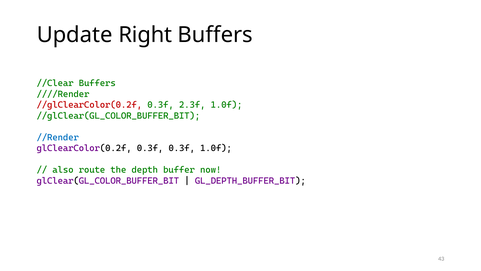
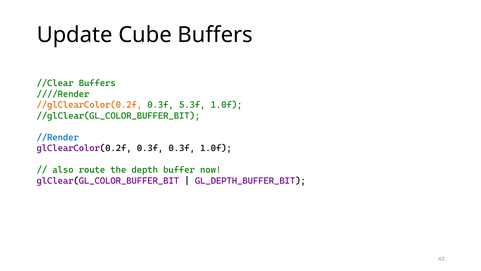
Right: Right -> Cube
//glClearColor(0.2f colour: red -> orange
2.3f: 2.3f -> 5.3f
